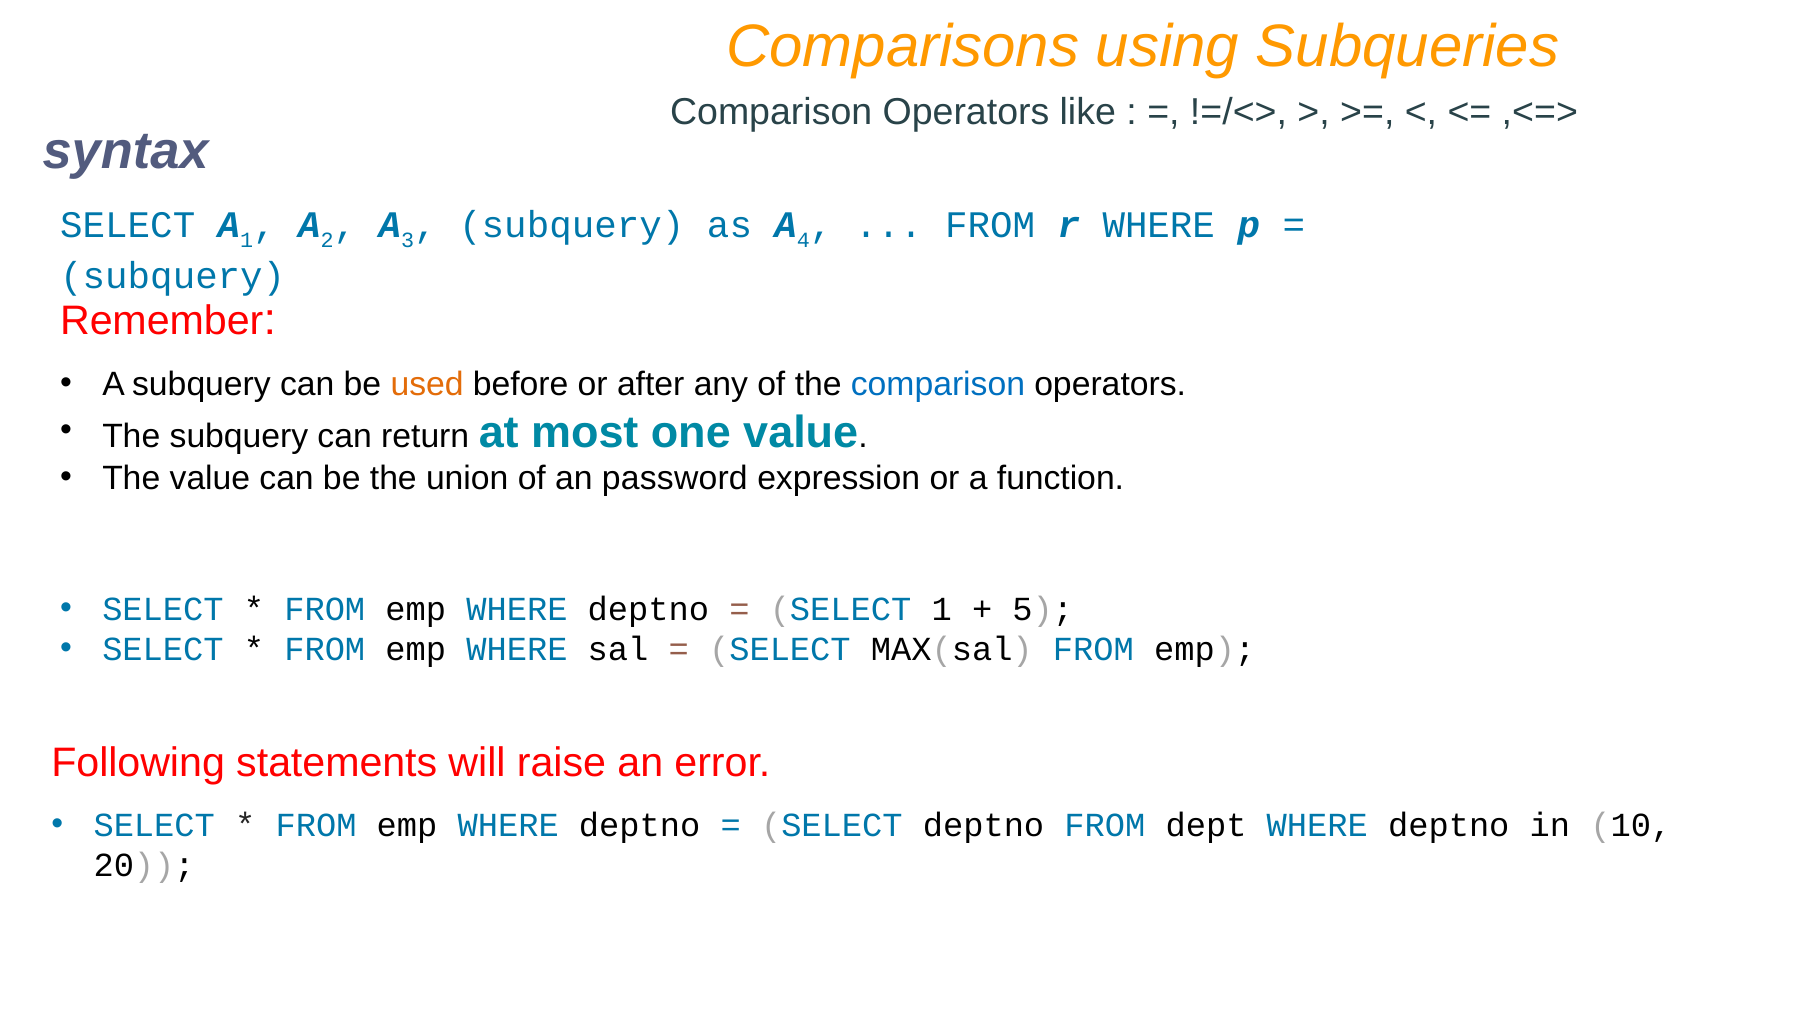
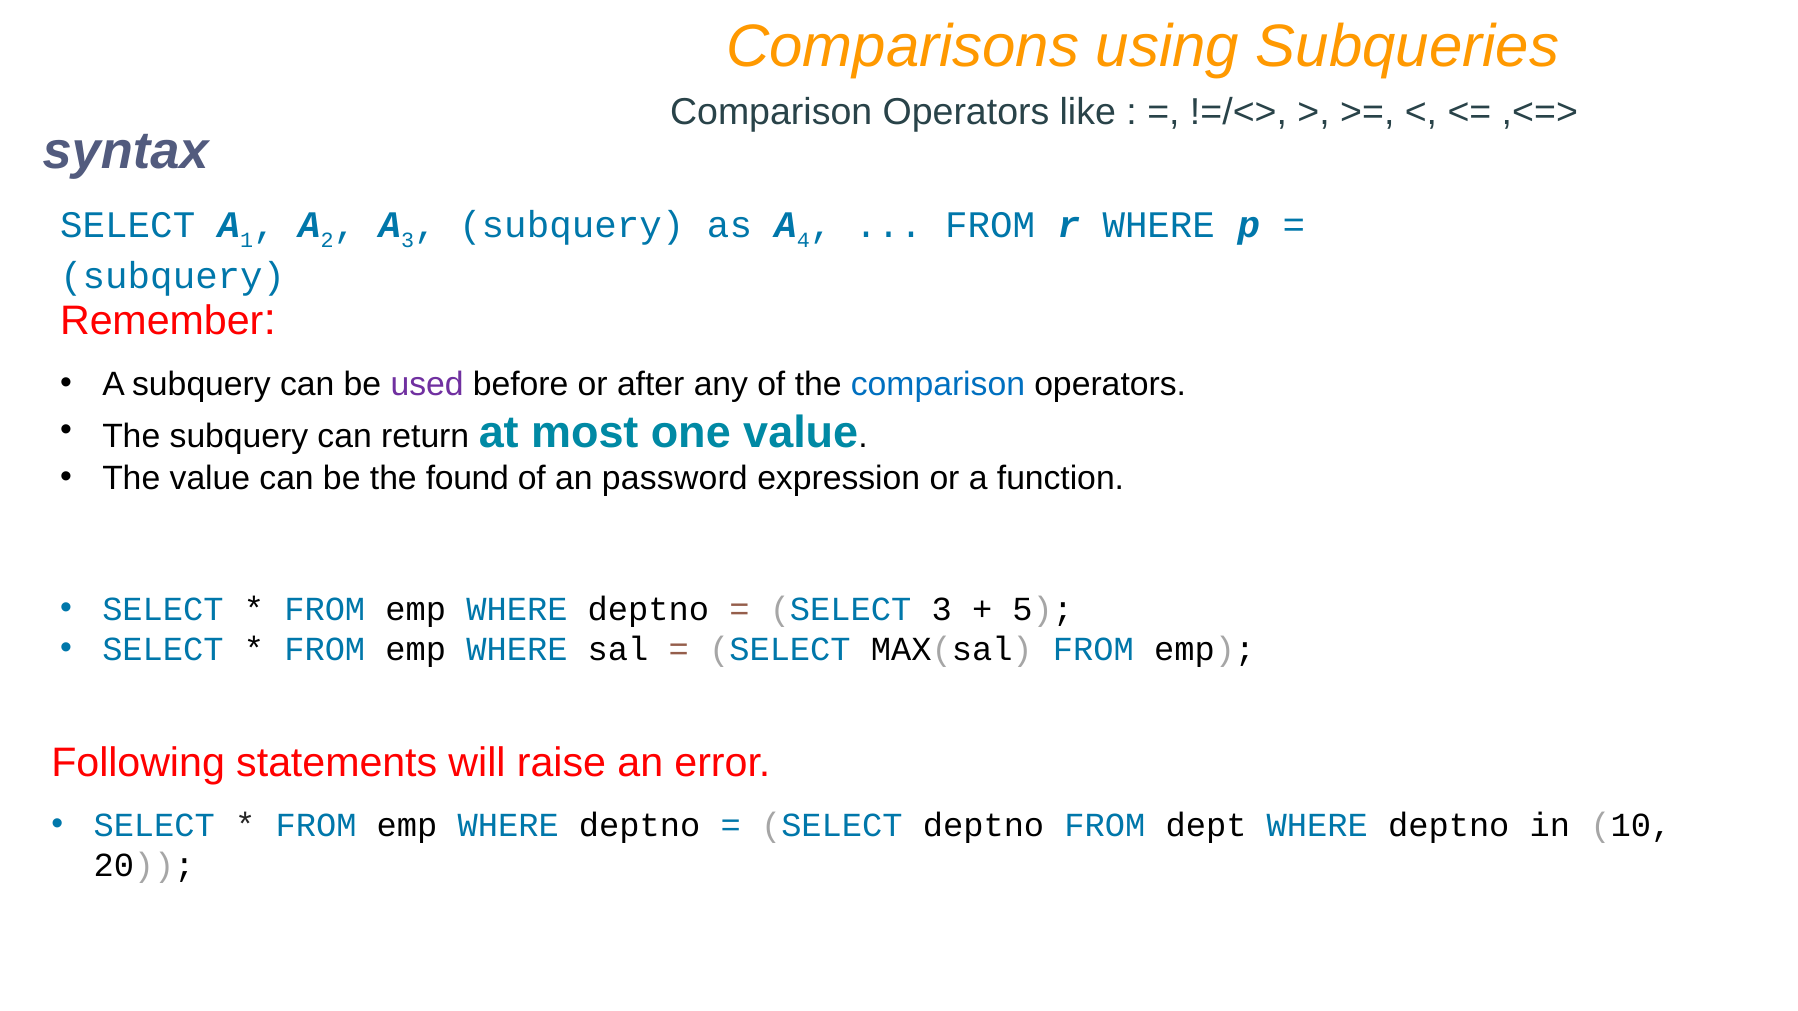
used colour: orange -> purple
union: union -> found
SELECT 1: 1 -> 3
